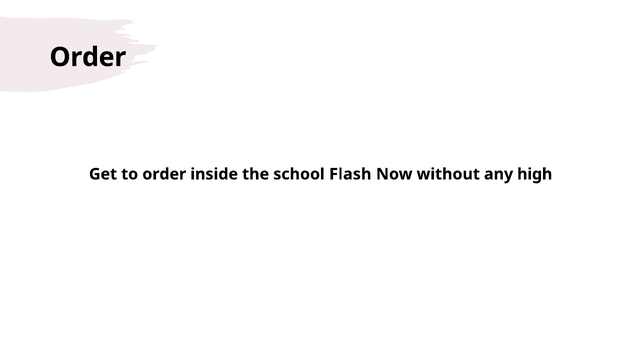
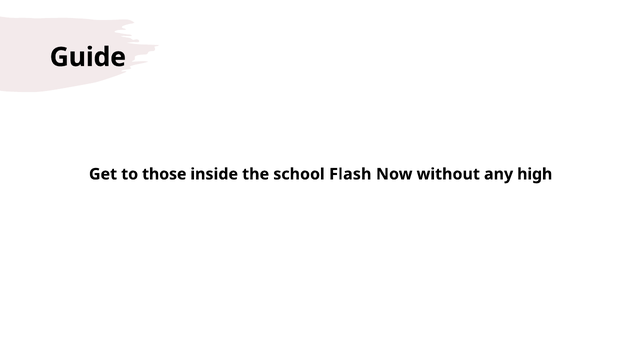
Order at (88, 57): Order -> Guide
to order: order -> those
